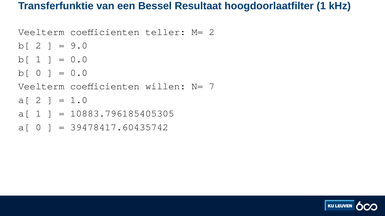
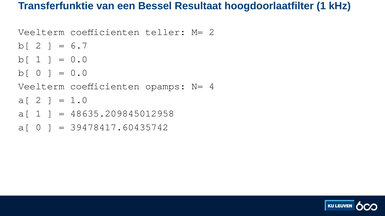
9.0: 9.0 -> 6.7
willen: willen -> opamps
7: 7 -> 4
10883.796185405305: 10883.796185405305 -> 48635.209845012958
